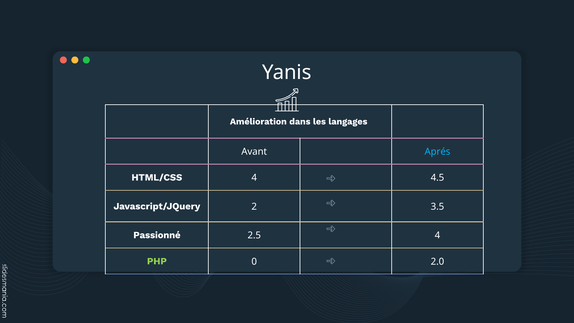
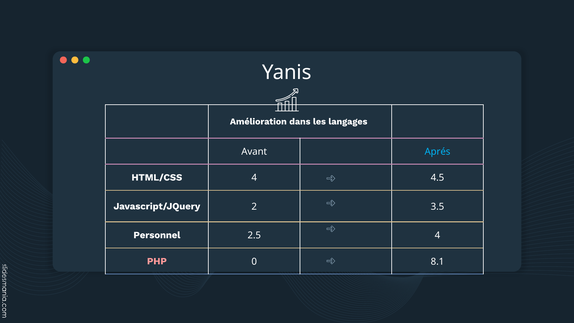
Passionné: Passionné -> Personnel
PHP colour: light green -> pink
2.0: 2.0 -> 8.1
